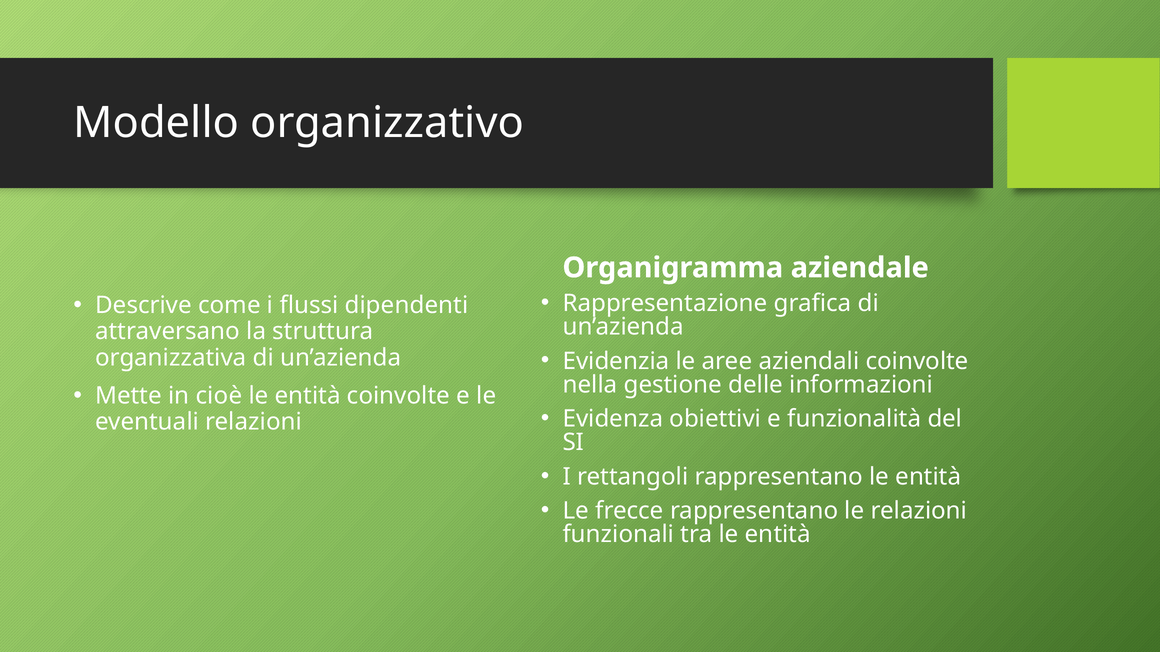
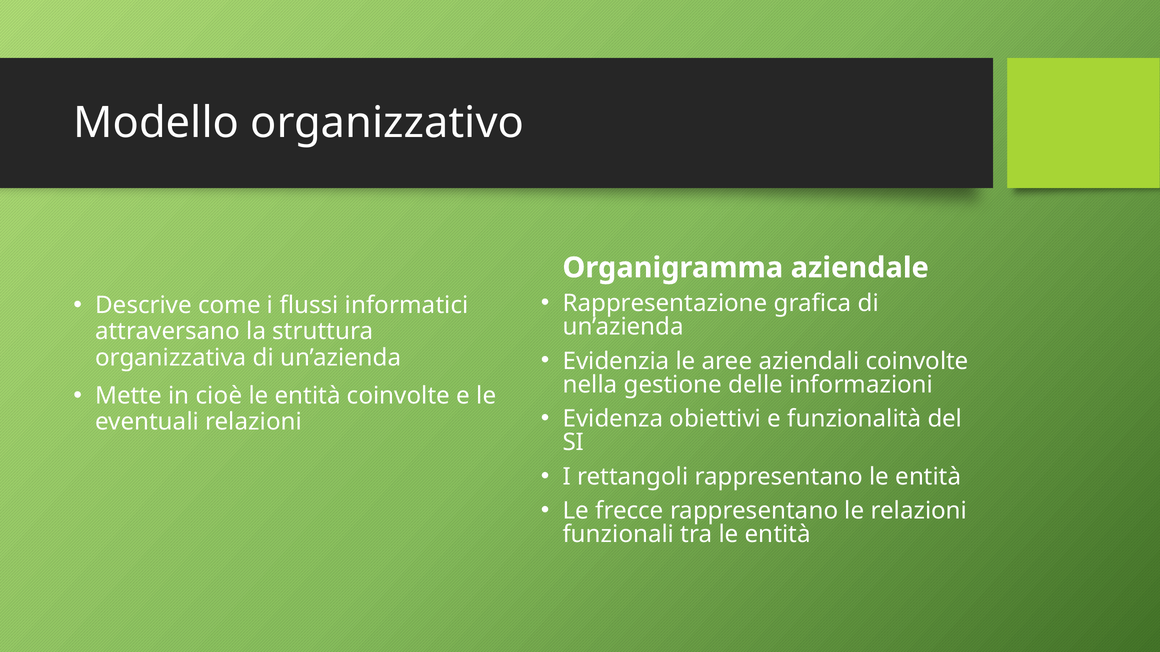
dipendenti: dipendenti -> informatici
